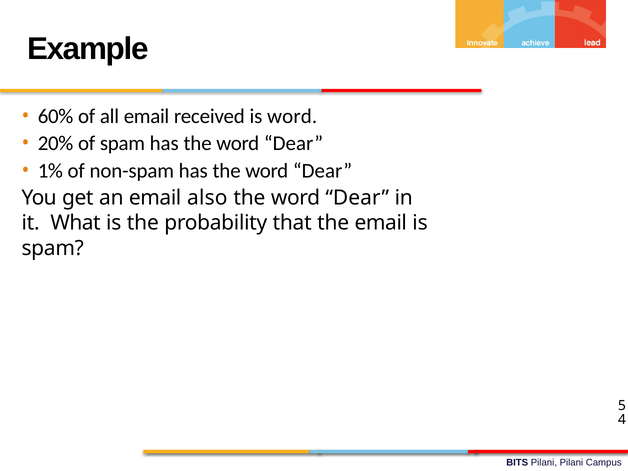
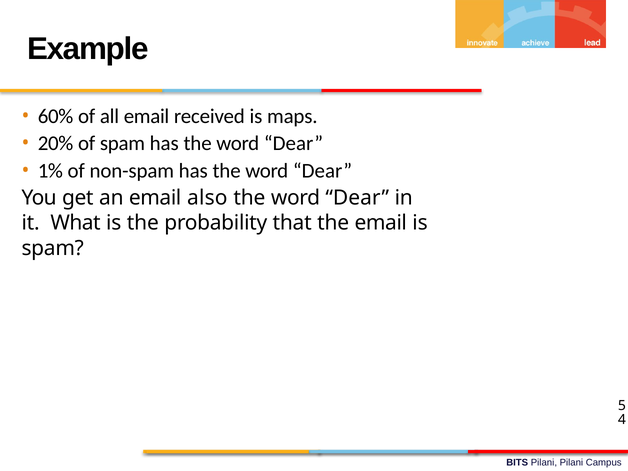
is word: word -> maps
